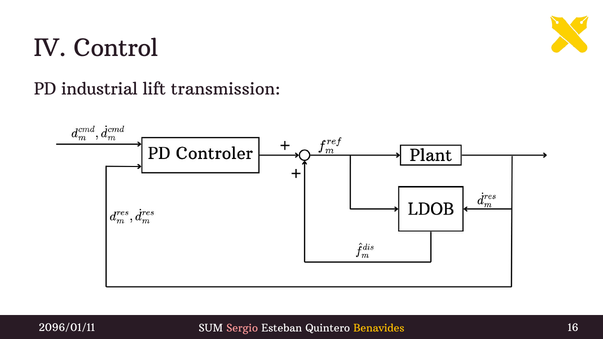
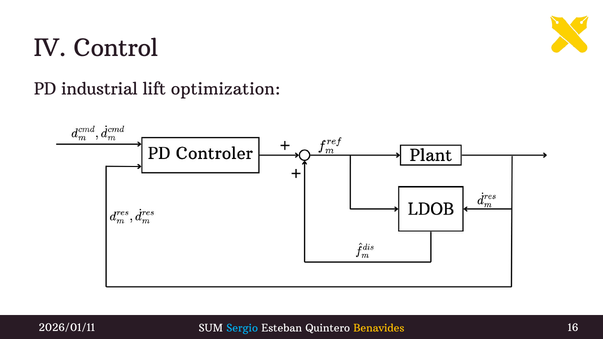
transmission: transmission -> optimization
2096/01/11: 2096/01/11 -> 2026/01/11
Sergio colour: pink -> light blue
